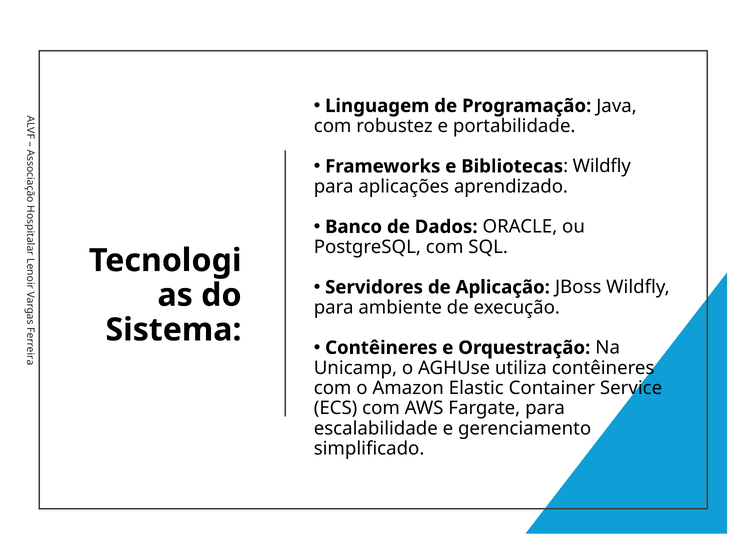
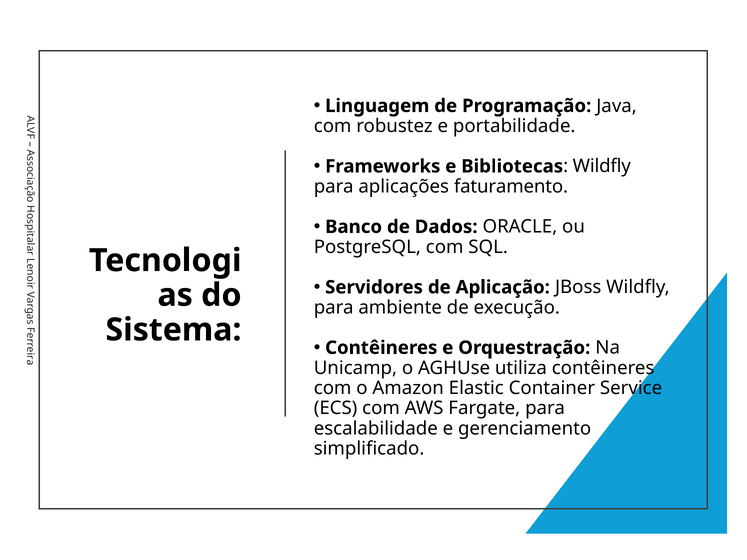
aprendizado: aprendizado -> faturamento
